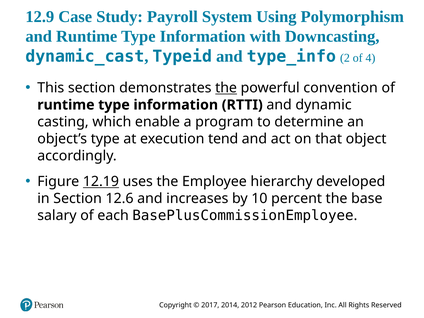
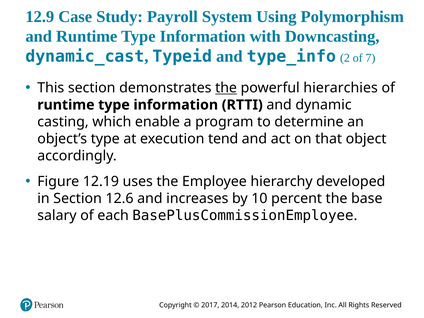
4: 4 -> 7
convention: convention -> hierarchies
12.19 underline: present -> none
